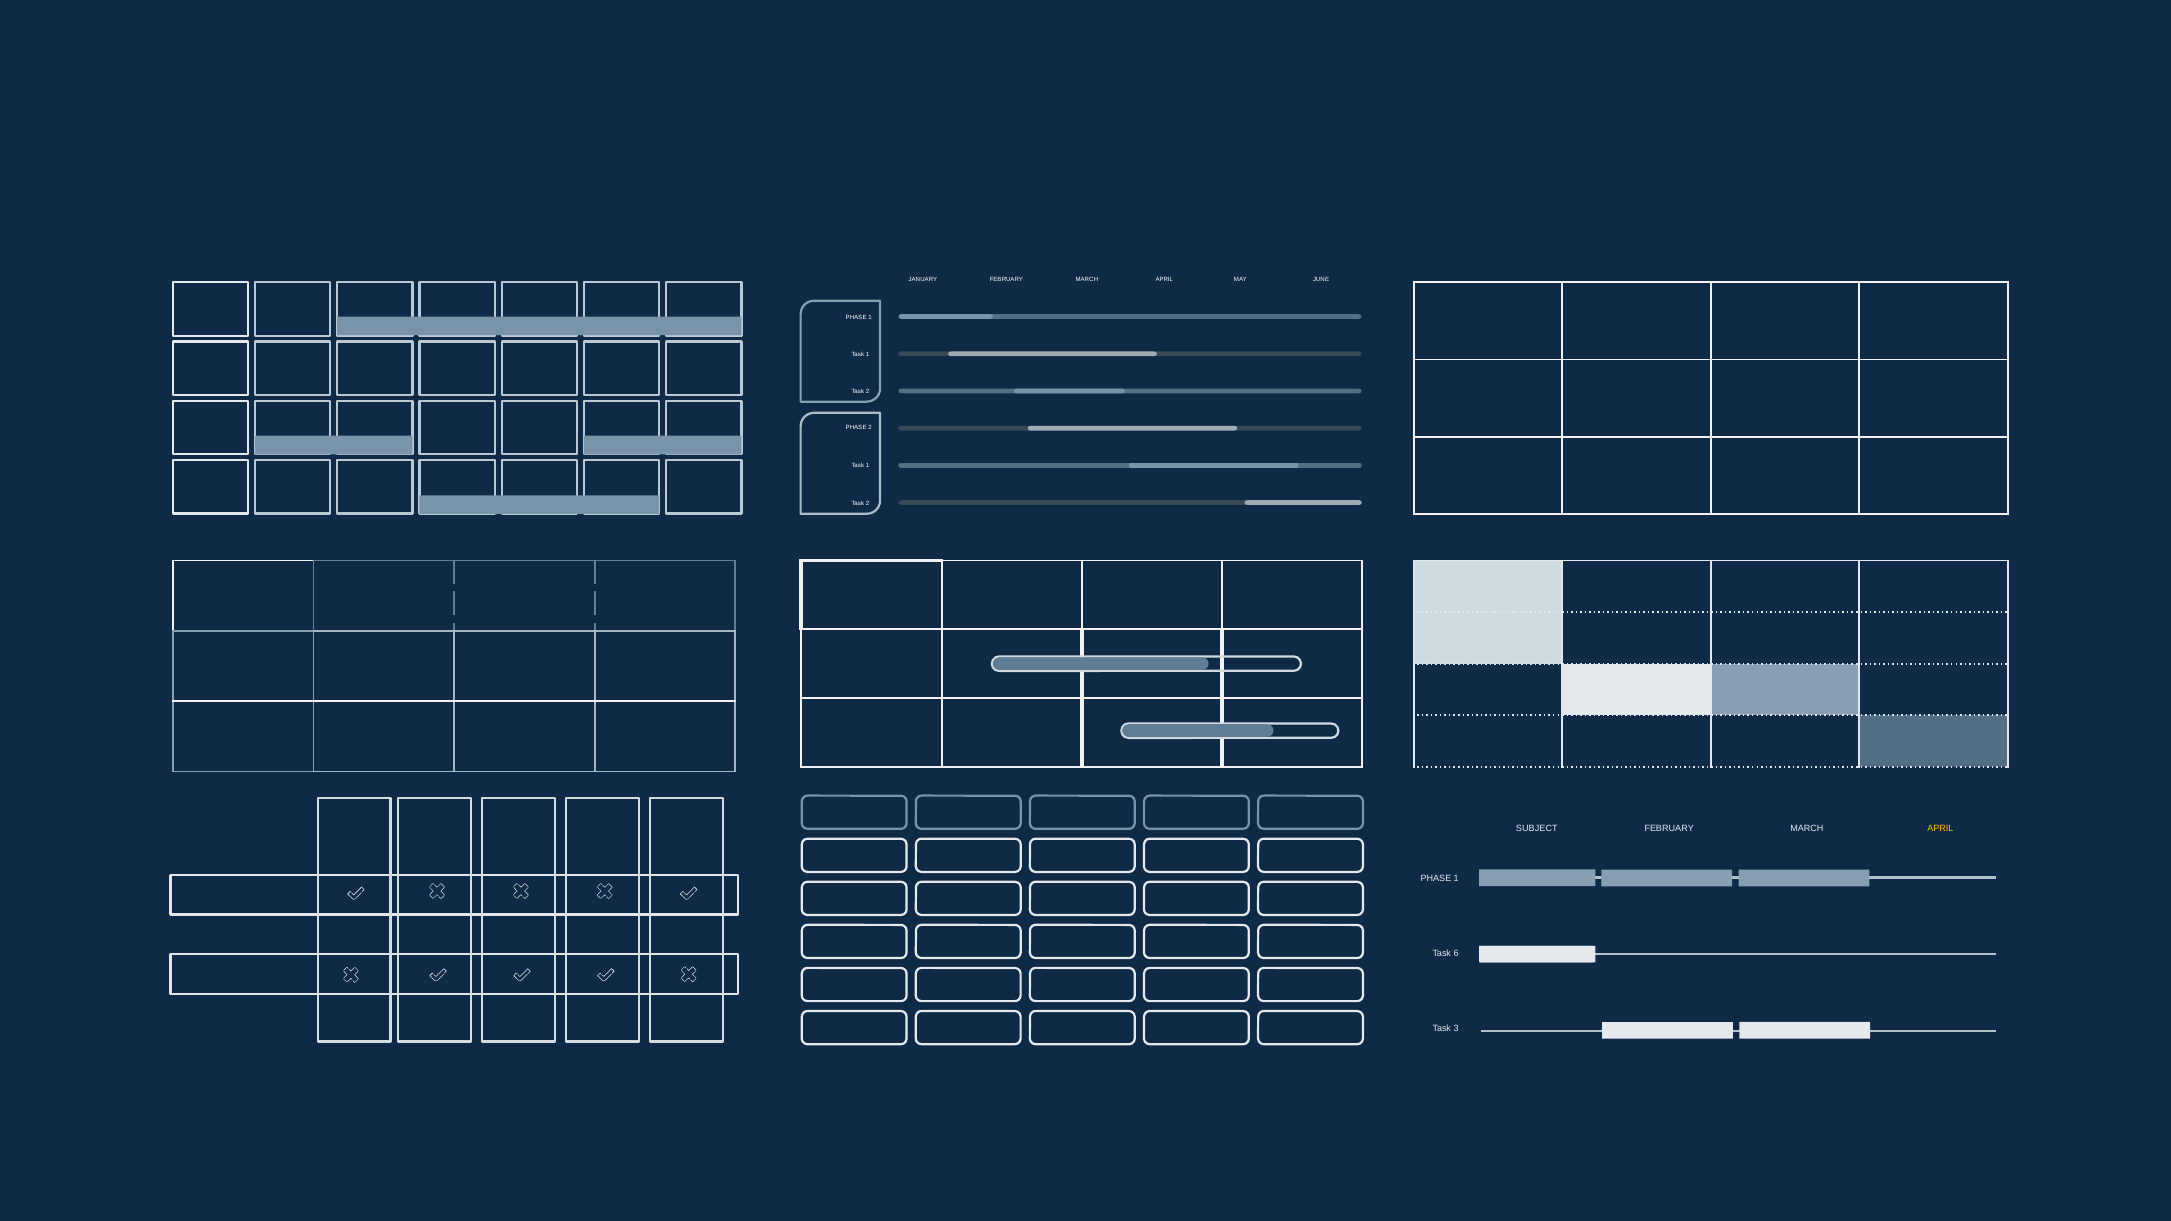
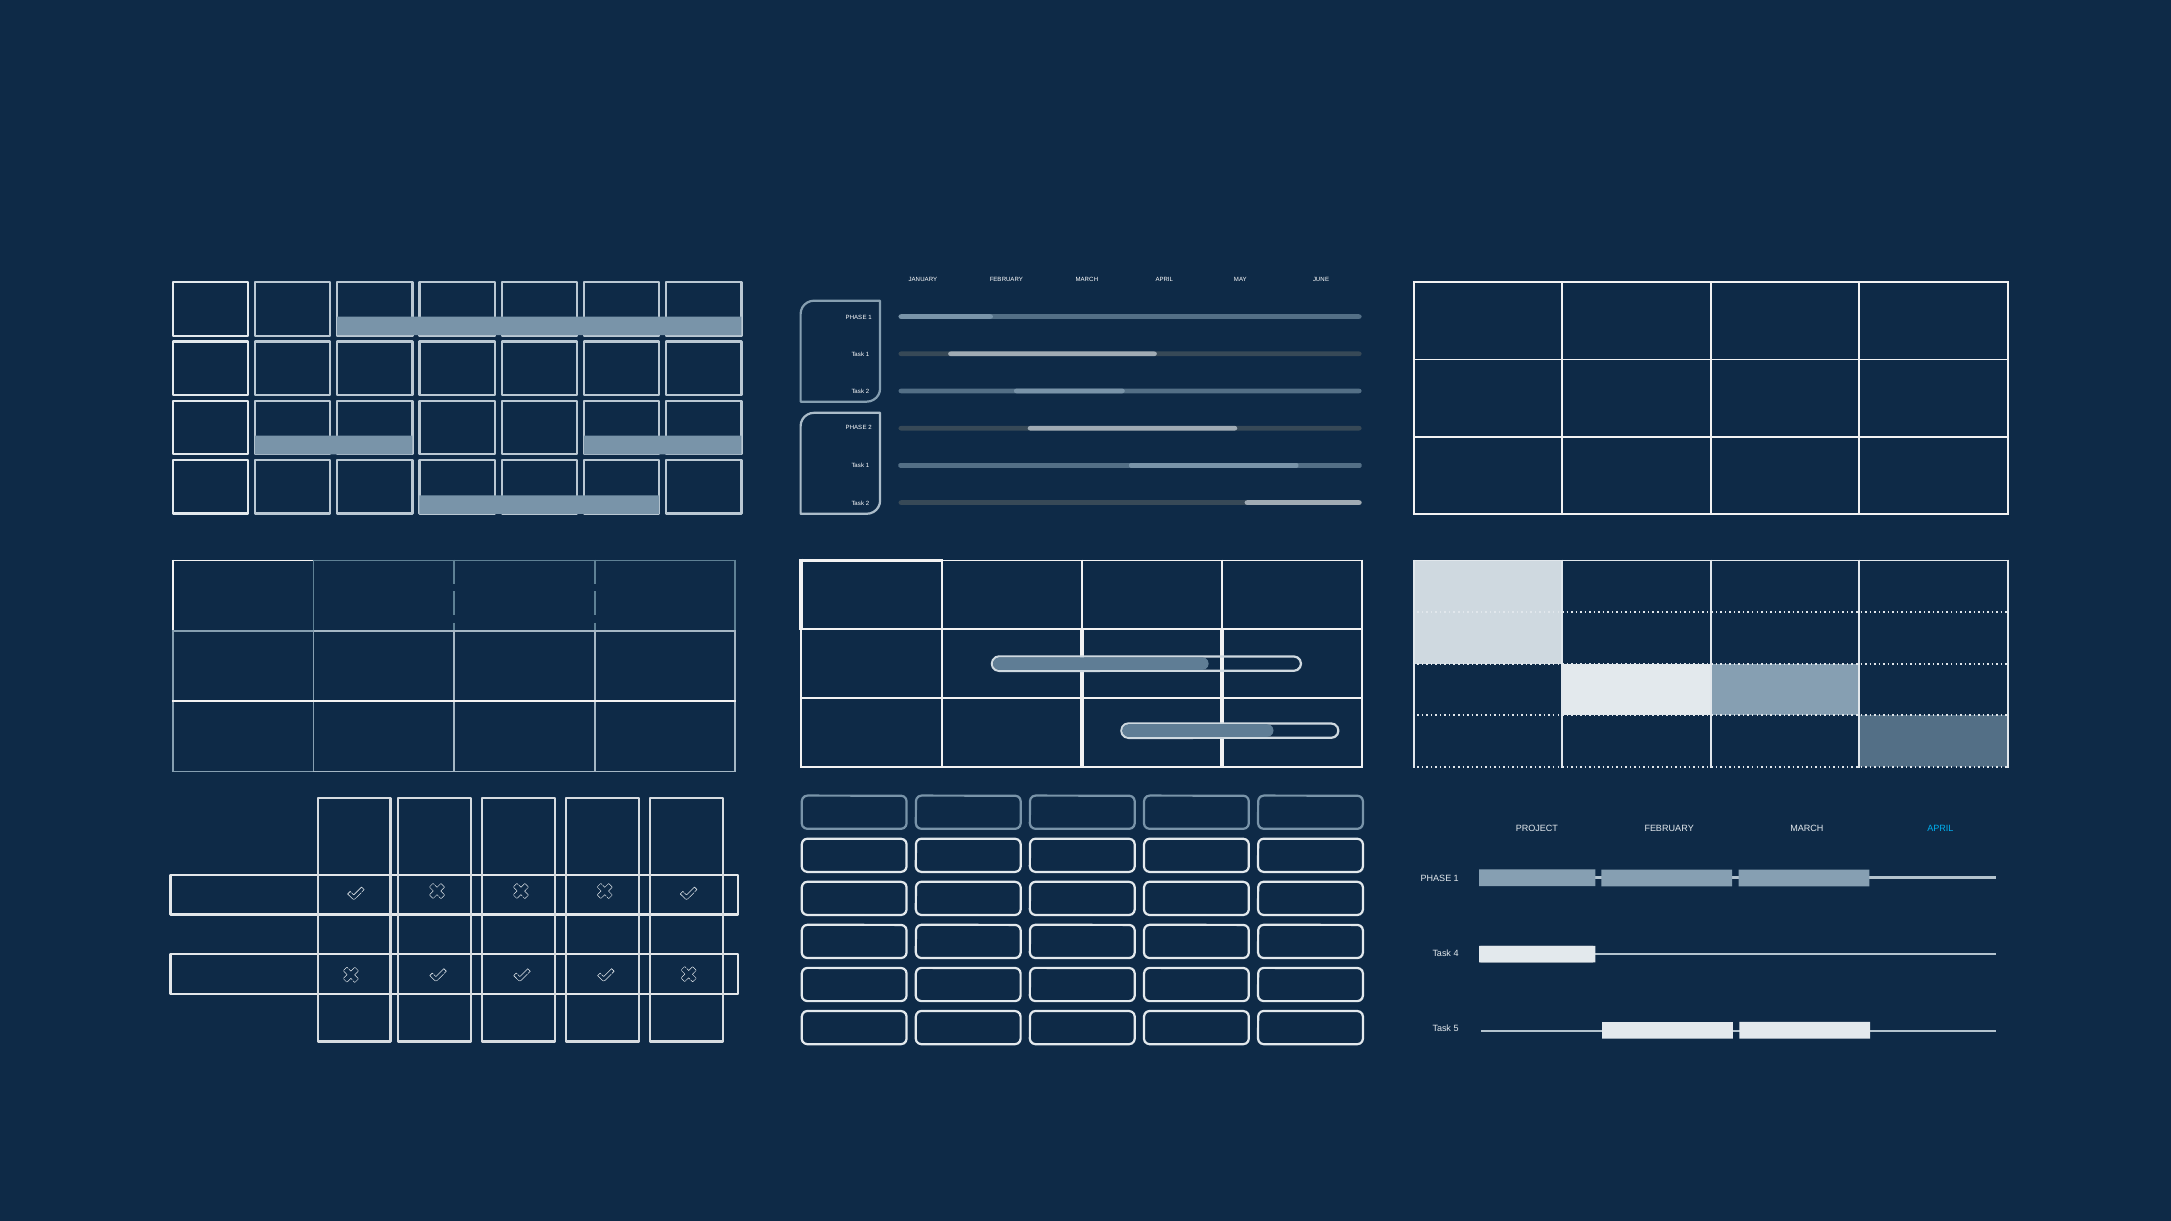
SUBJECT: SUBJECT -> PROJECT
APRIL at (1940, 828) colour: yellow -> light blue
6: 6 -> 4
3: 3 -> 5
